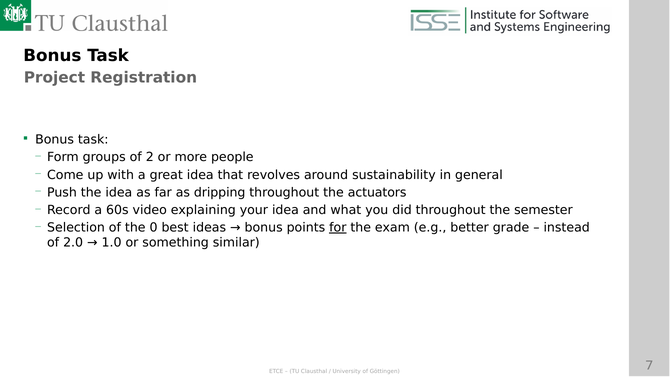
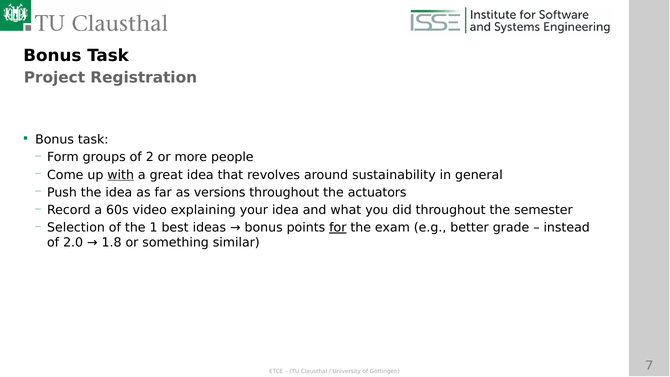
with underline: none -> present
dripping: dripping -> versions
0: 0 -> 1
1.0: 1.0 -> 1.8
